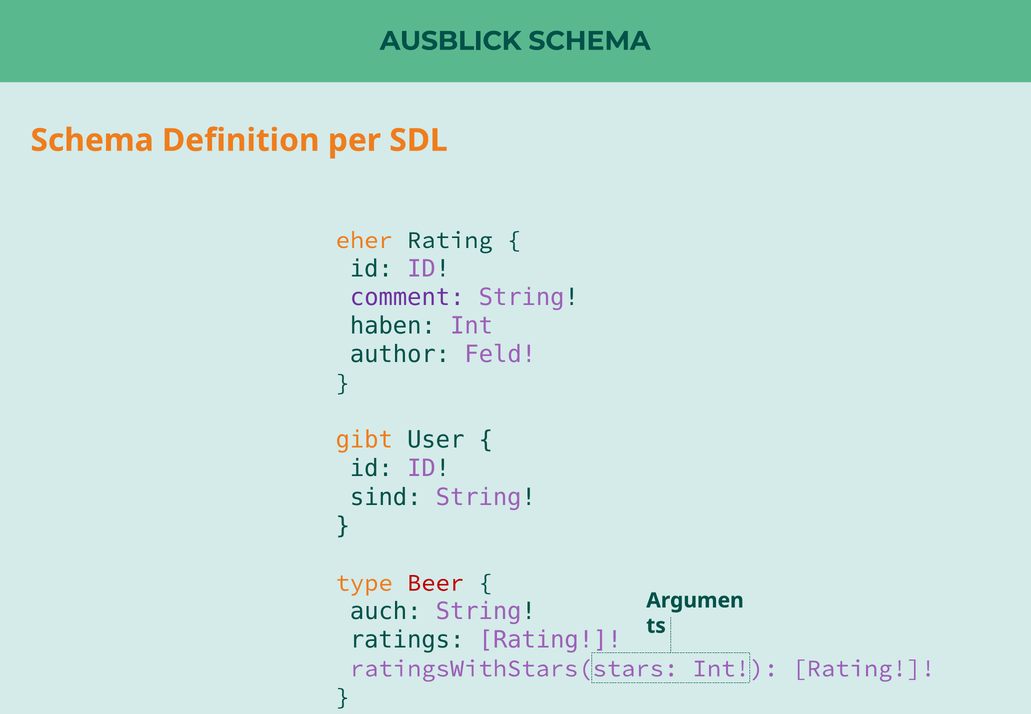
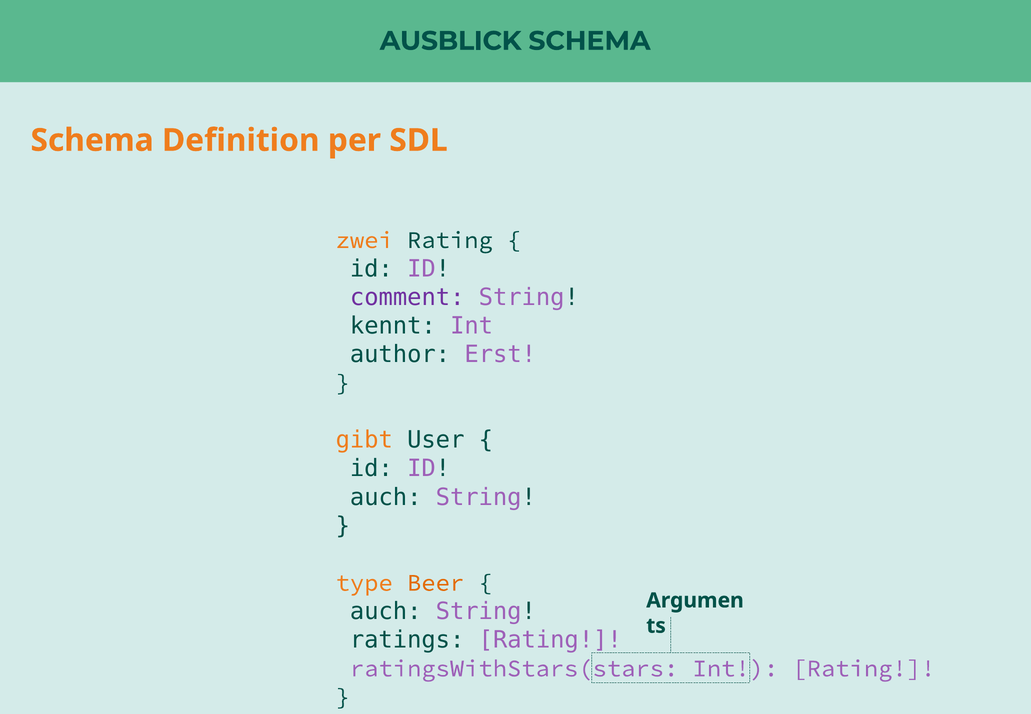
eher: eher -> zwei
haben: haben -> kennt
Feld: Feld -> Erst
sind at (386, 497): sind -> auch
Beer colour: red -> orange
